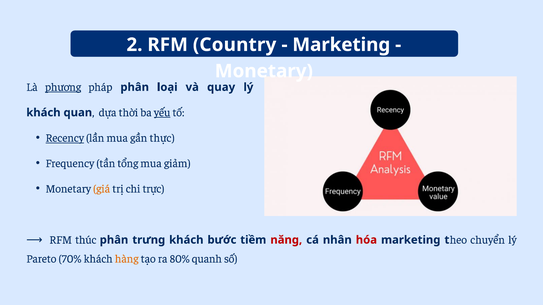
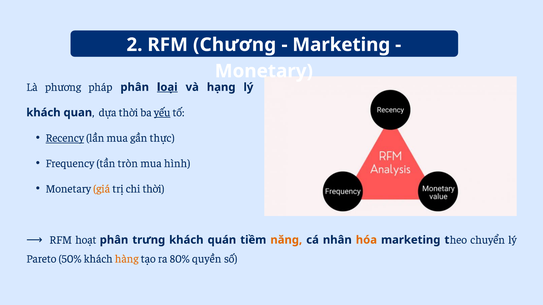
Country: Country -> Chương
phương underline: present -> none
loại underline: none -> present
quay: quay -> hạng
tổng: tổng -> tròn
giảm: giảm -> hình
chi trực: trực -> thời
thúc: thúc -> hoạt
bước: bước -> quán
năng colour: red -> orange
hóa colour: red -> orange
70%: 70% -> 50%
quanh: quanh -> quyền
